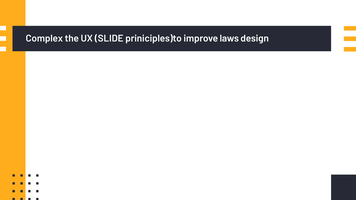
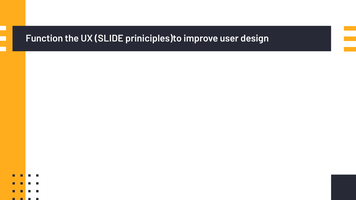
Complex: Complex -> Function
laws: laws -> user
